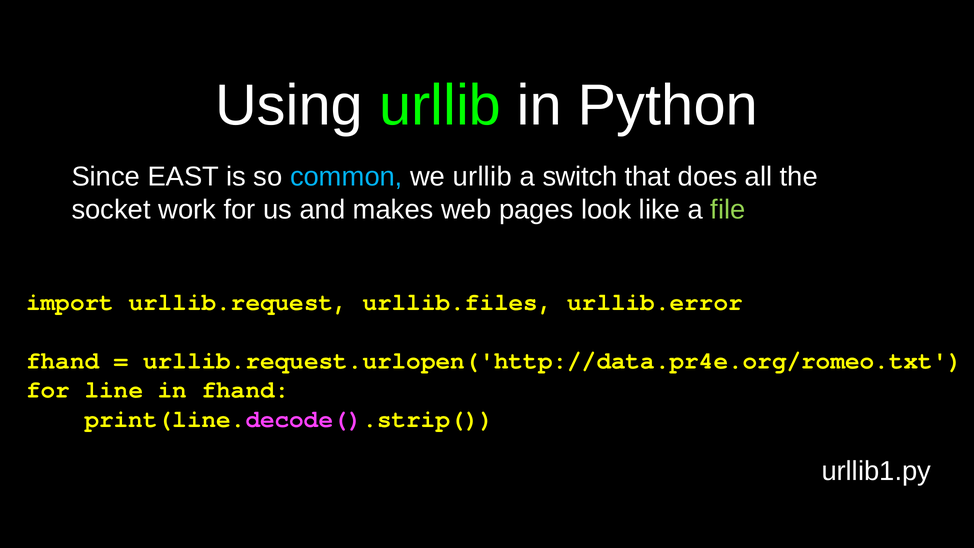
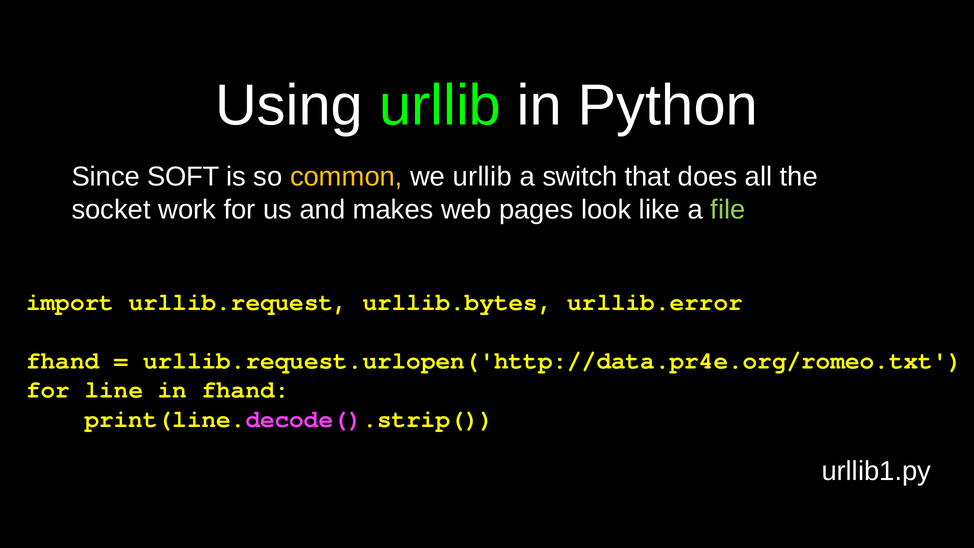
EAST: EAST -> SOFT
common colour: light blue -> yellow
urllib.files: urllib.files -> urllib.bytes
